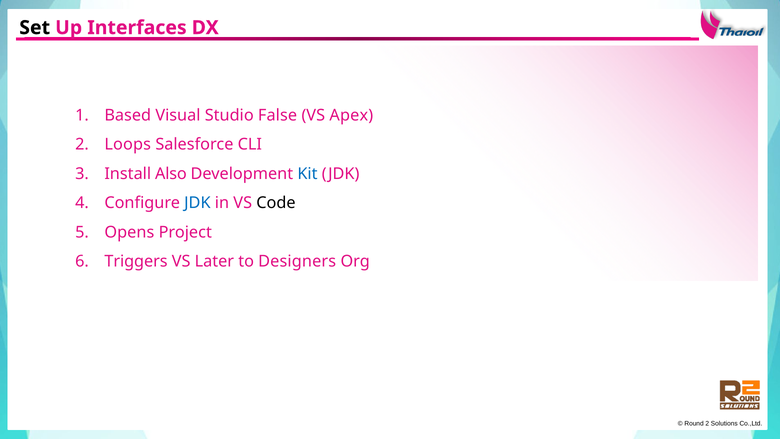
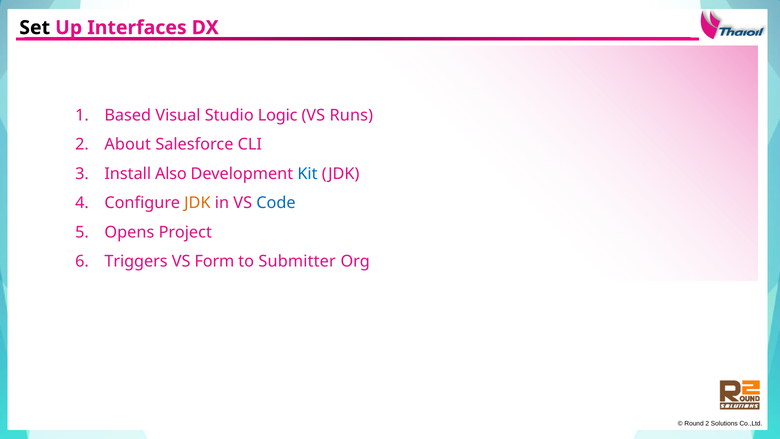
False: False -> Logic
Apex: Apex -> Runs
Loops: Loops -> About
JDK at (197, 203) colour: blue -> orange
Code colour: black -> blue
Later: Later -> Form
Designers: Designers -> Submitter
